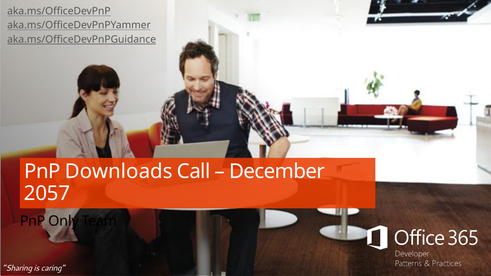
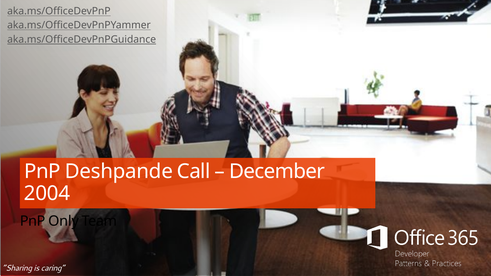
Downloads: Downloads -> Deshpande
2057: 2057 -> 2004
